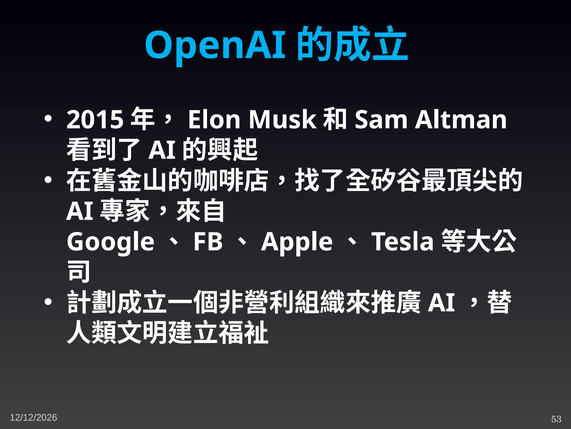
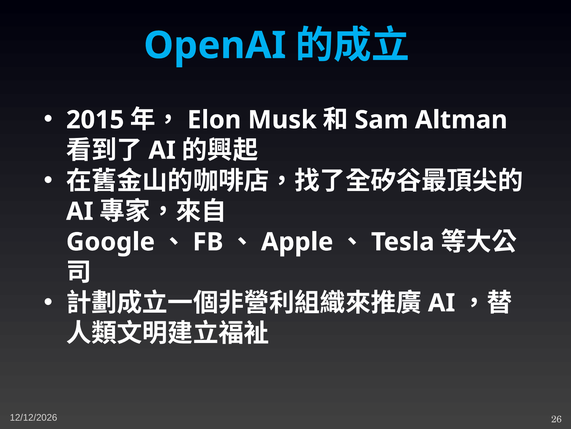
53: 53 -> 26
